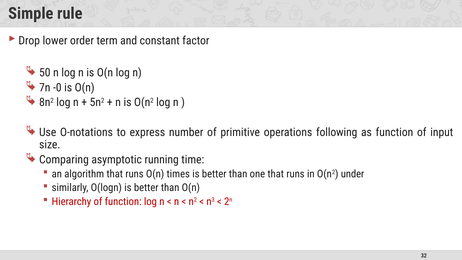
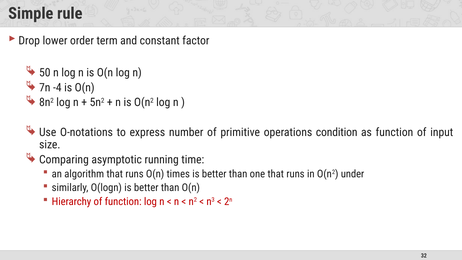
-0: -0 -> -4
following: following -> condition
